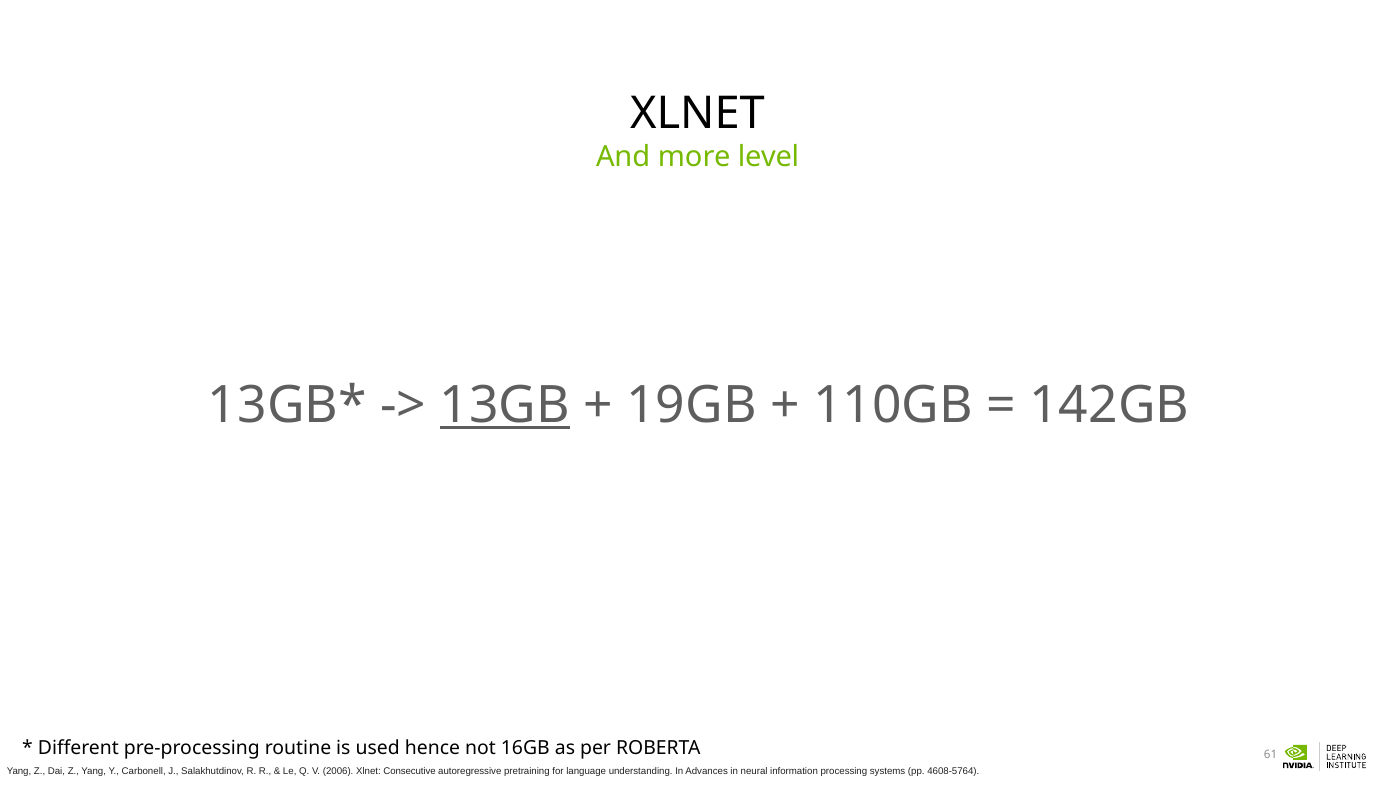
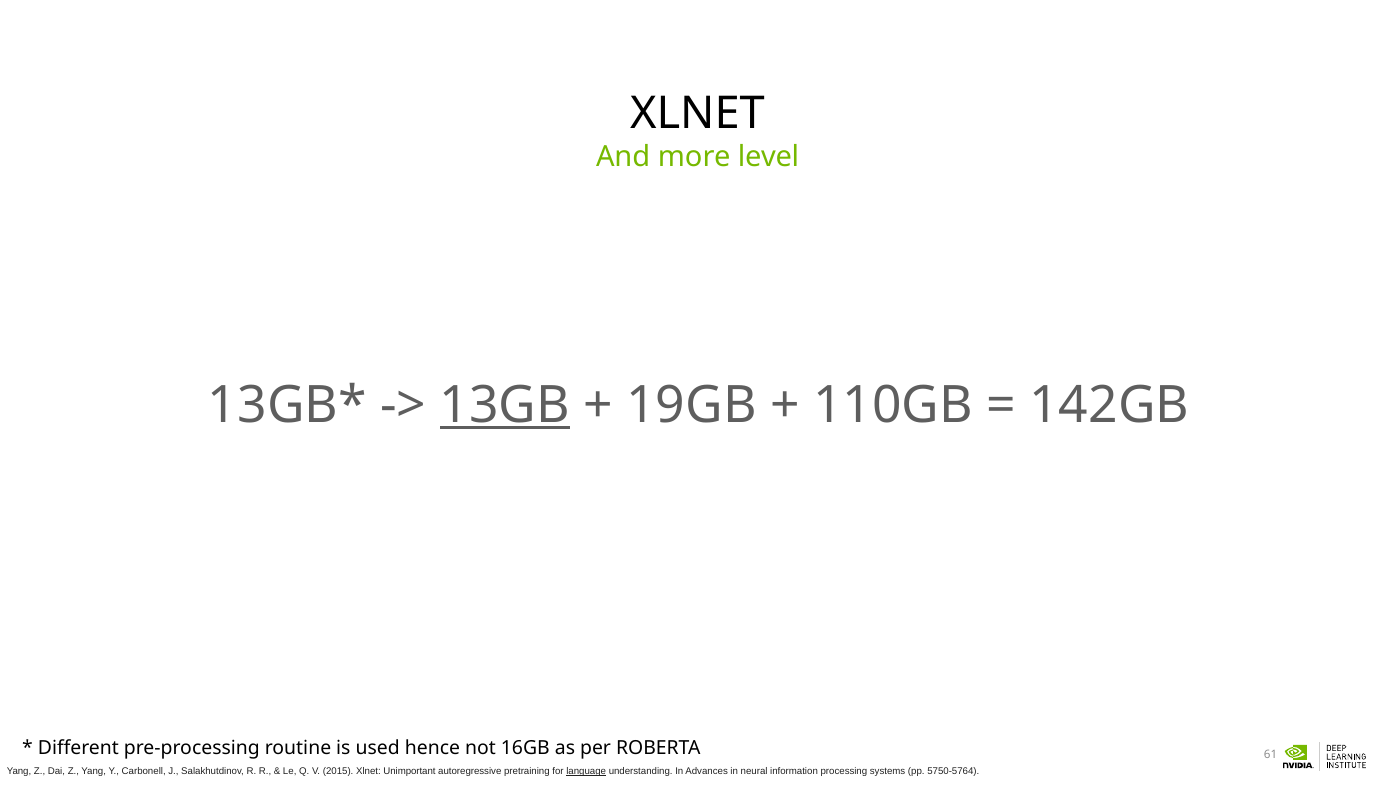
2006: 2006 -> 2015
Consecutive: Consecutive -> Unimportant
language underline: none -> present
4608-5764: 4608-5764 -> 5750-5764
